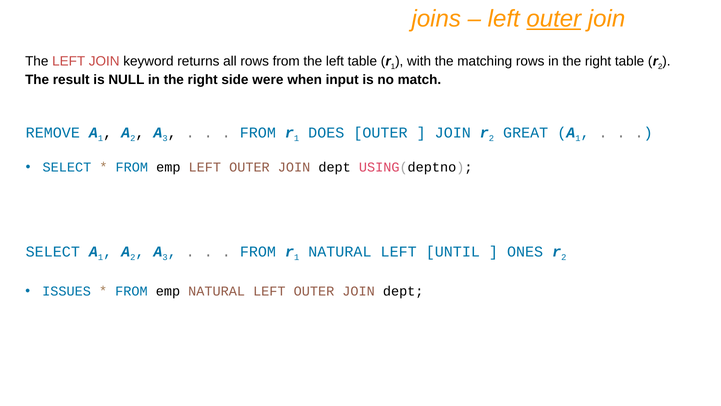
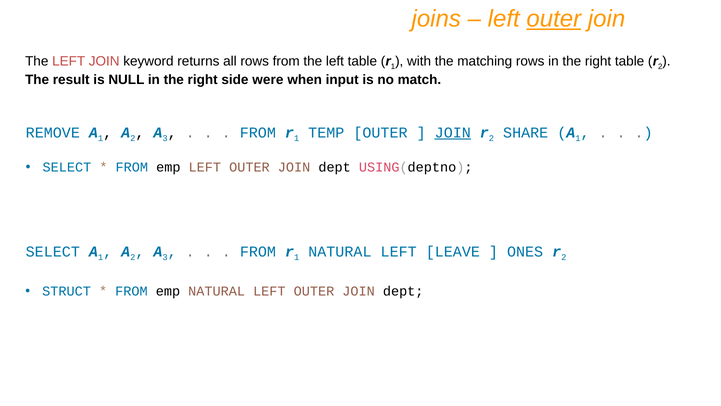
DOES: DOES -> TEMP
JOIN at (453, 132) underline: none -> present
GREAT: GREAT -> SHARE
UNTIL: UNTIL -> LEAVE
ISSUES: ISSUES -> STRUCT
